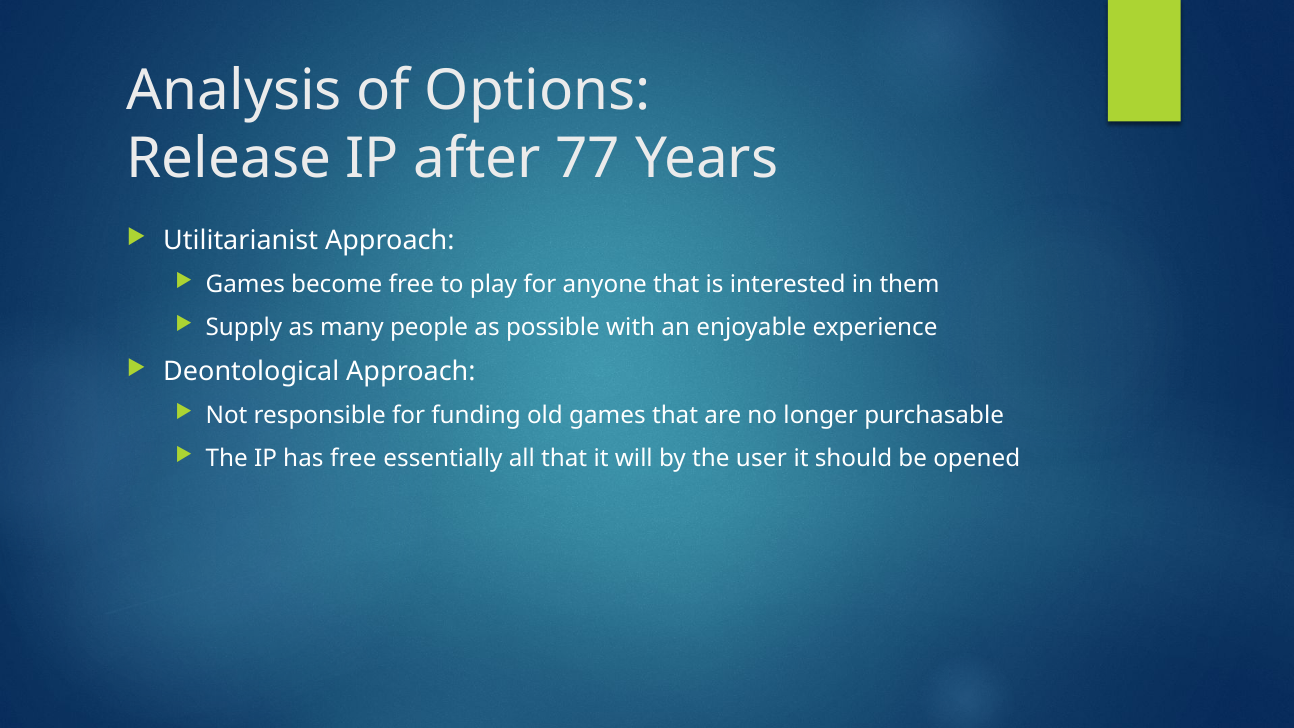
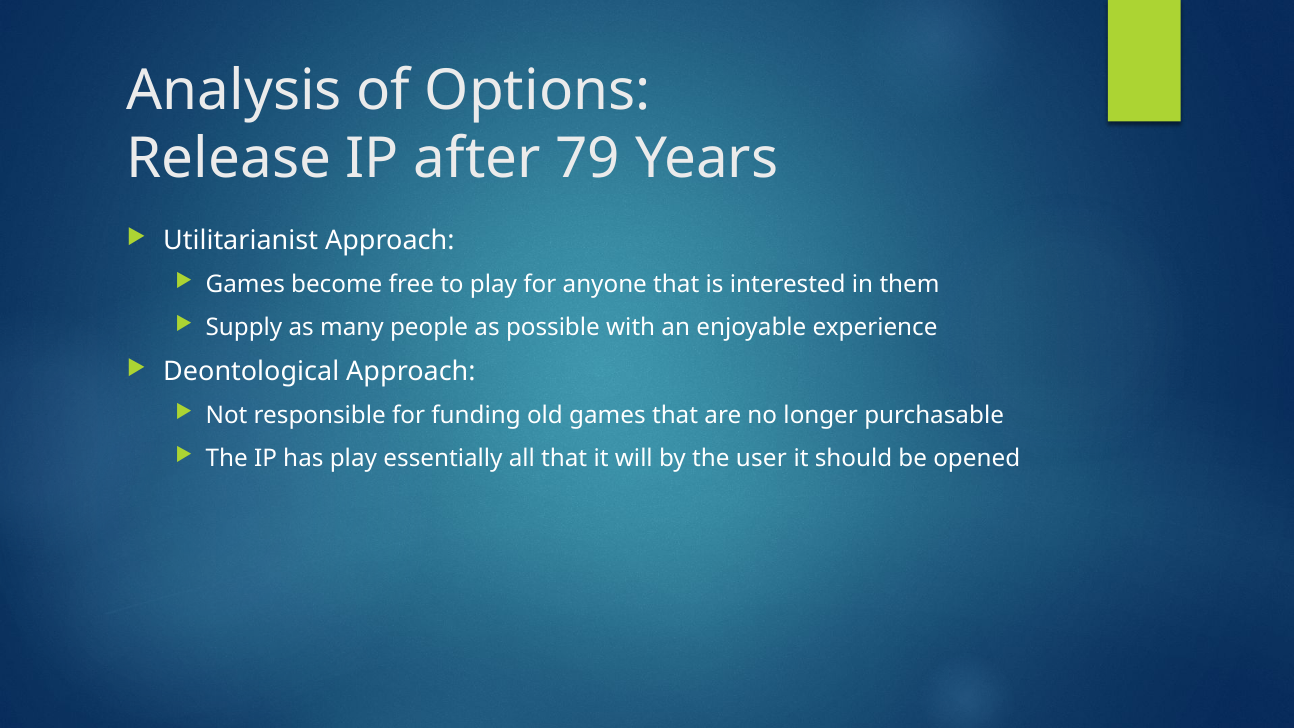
77: 77 -> 79
has free: free -> play
